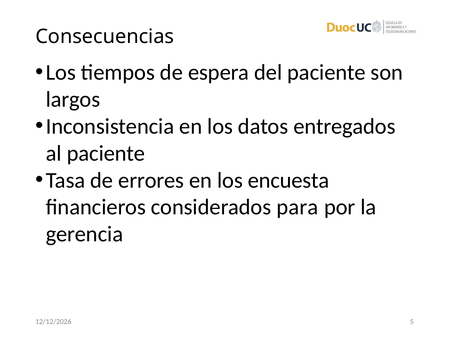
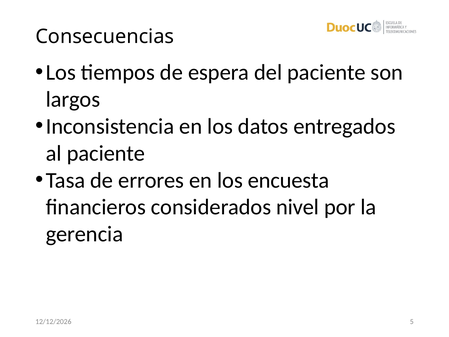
para: para -> nivel
